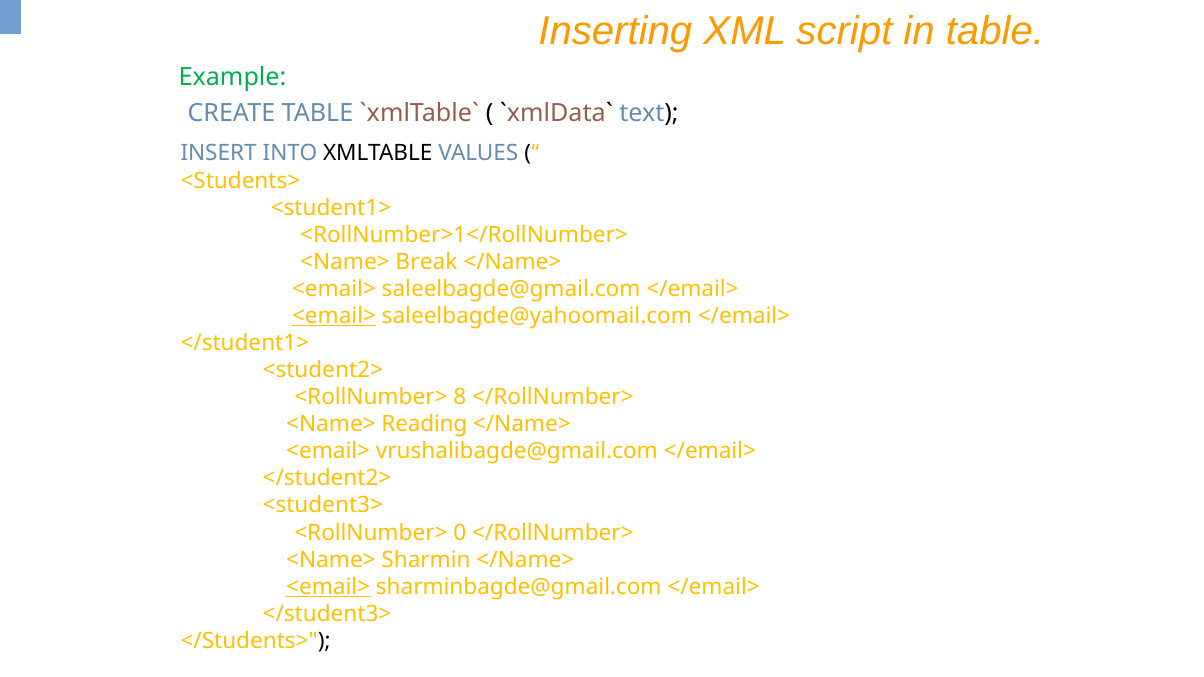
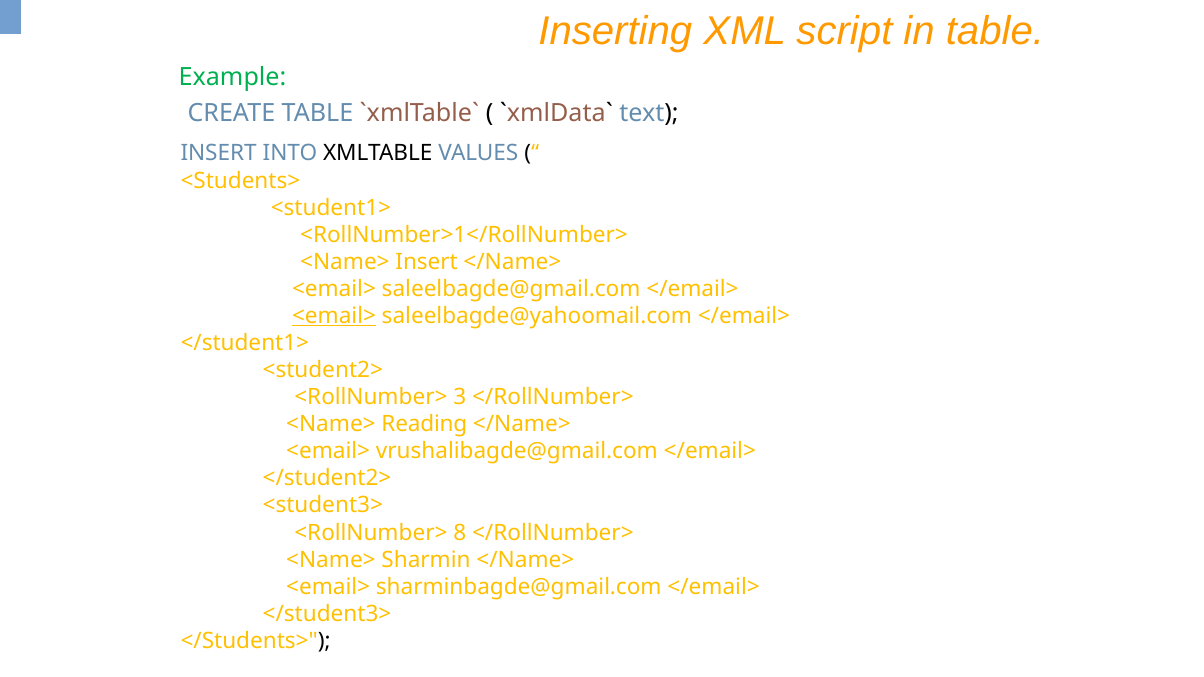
<Name> Break: Break -> Insert
8: 8 -> 3
0: 0 -> 8
<email> at (328, 587) underline: present -> none
